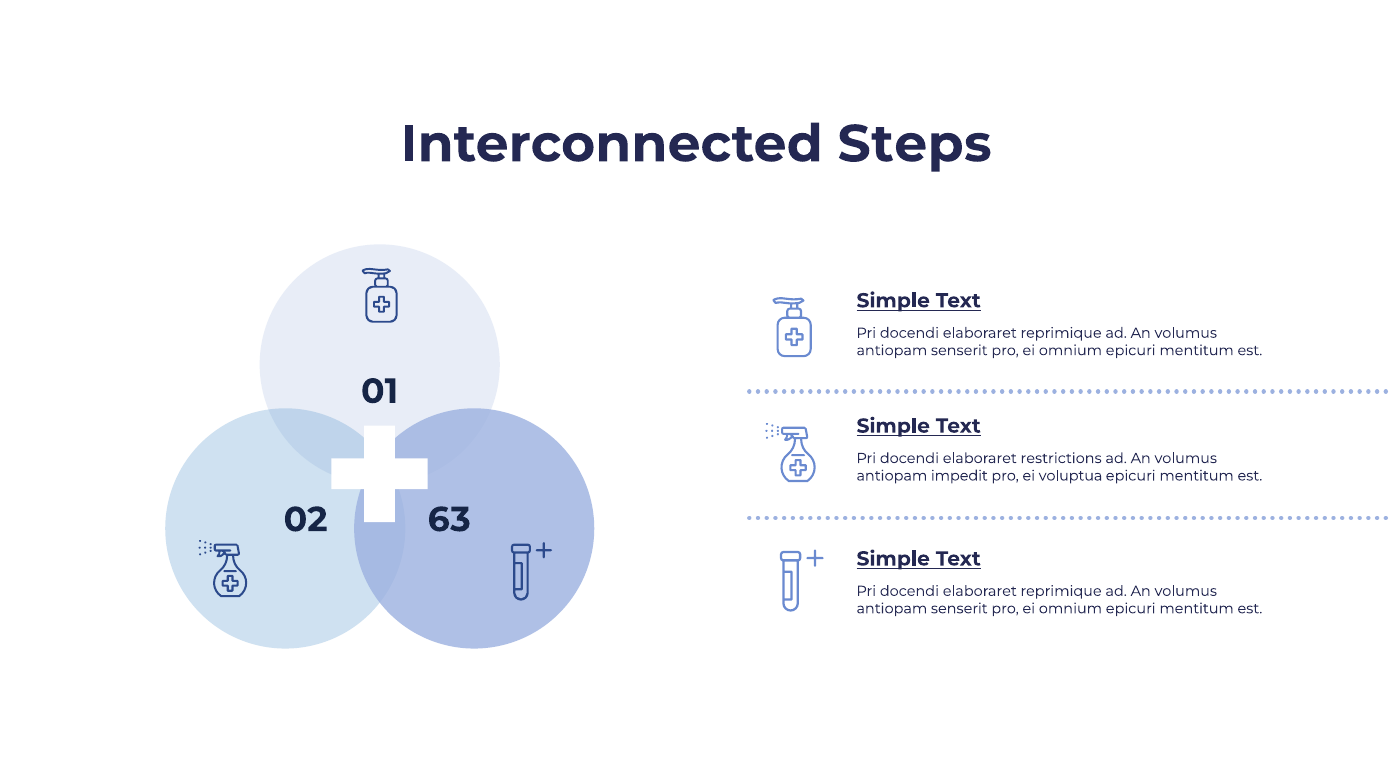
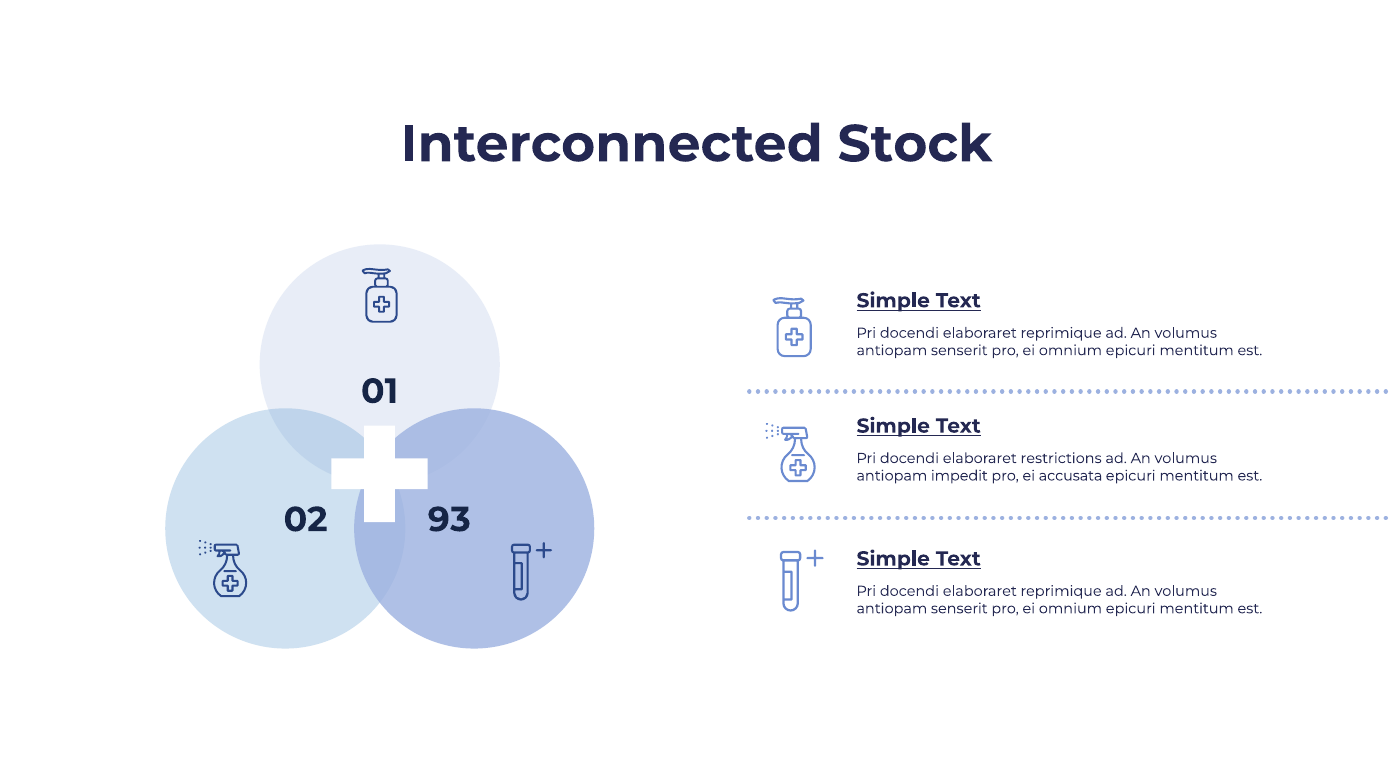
Steps: Steps -> Stock
voluptua: voluptua -> accusata
63: 63 -> 93
